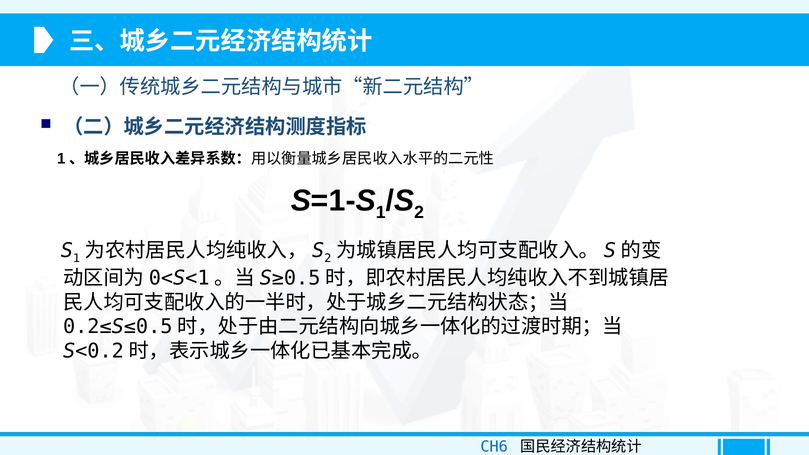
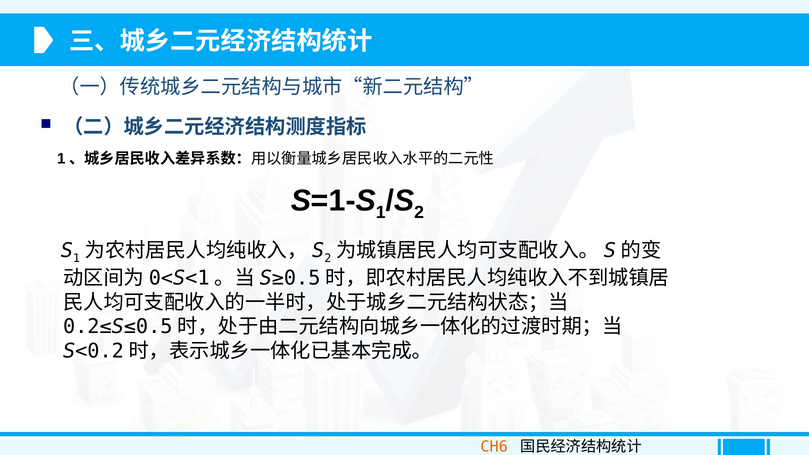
CH6 colour: blue -> orange
